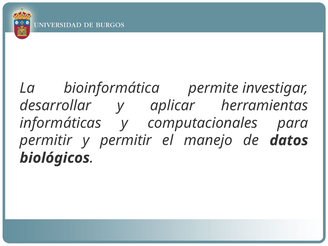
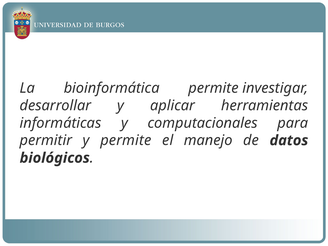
y permitir: permitir -> permite
